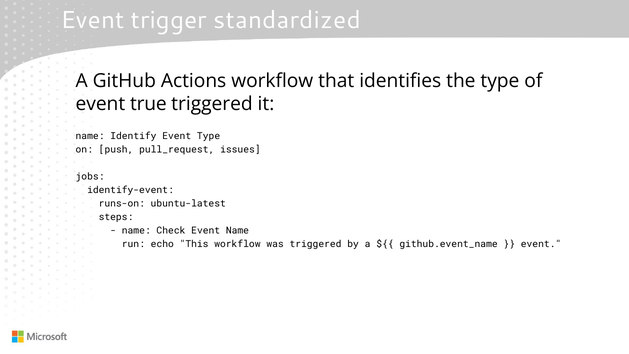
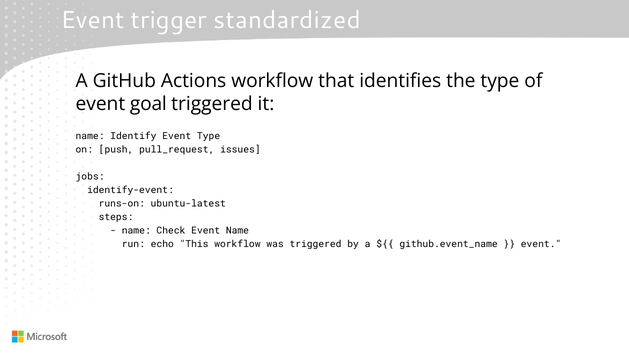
true: true -> goal
